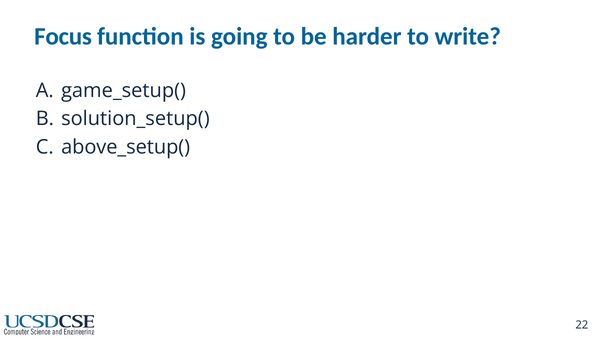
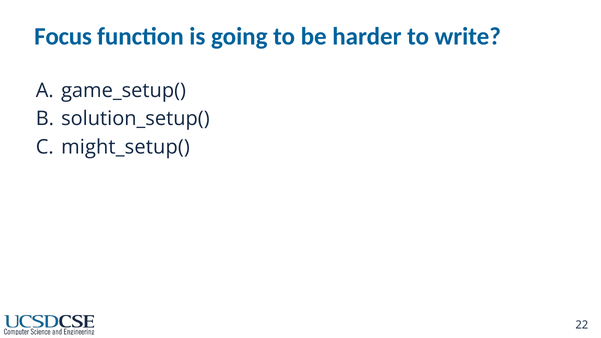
above_setup(: above_setup( -> might_setup(
